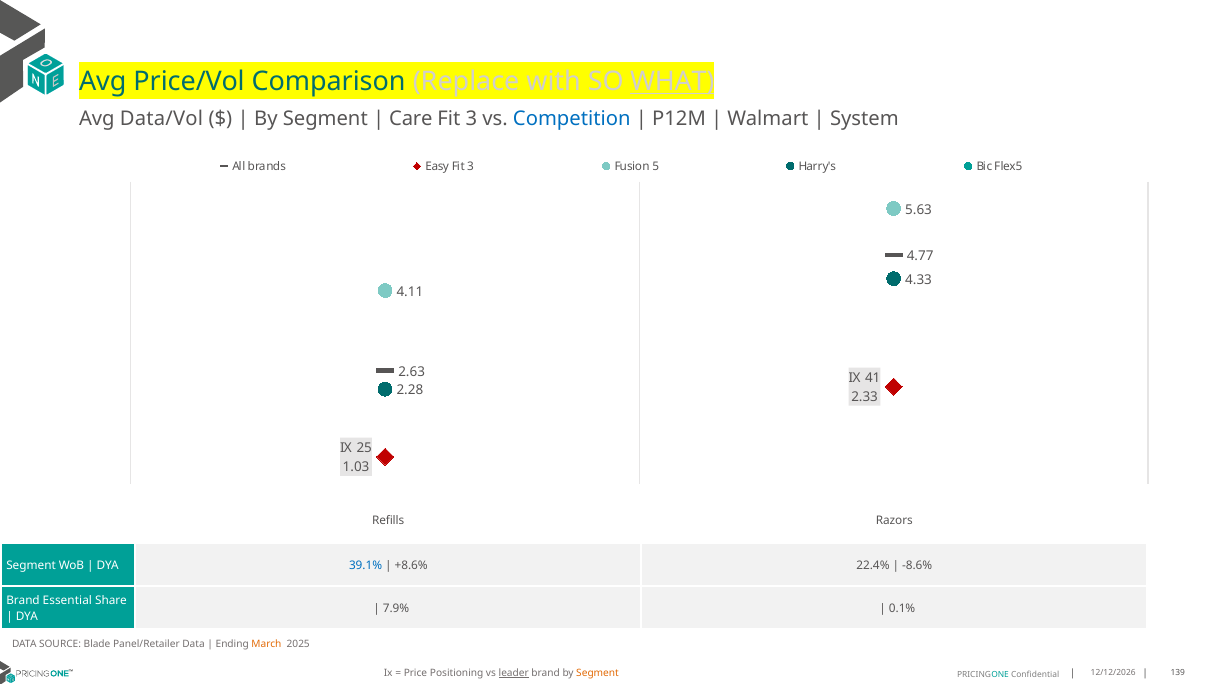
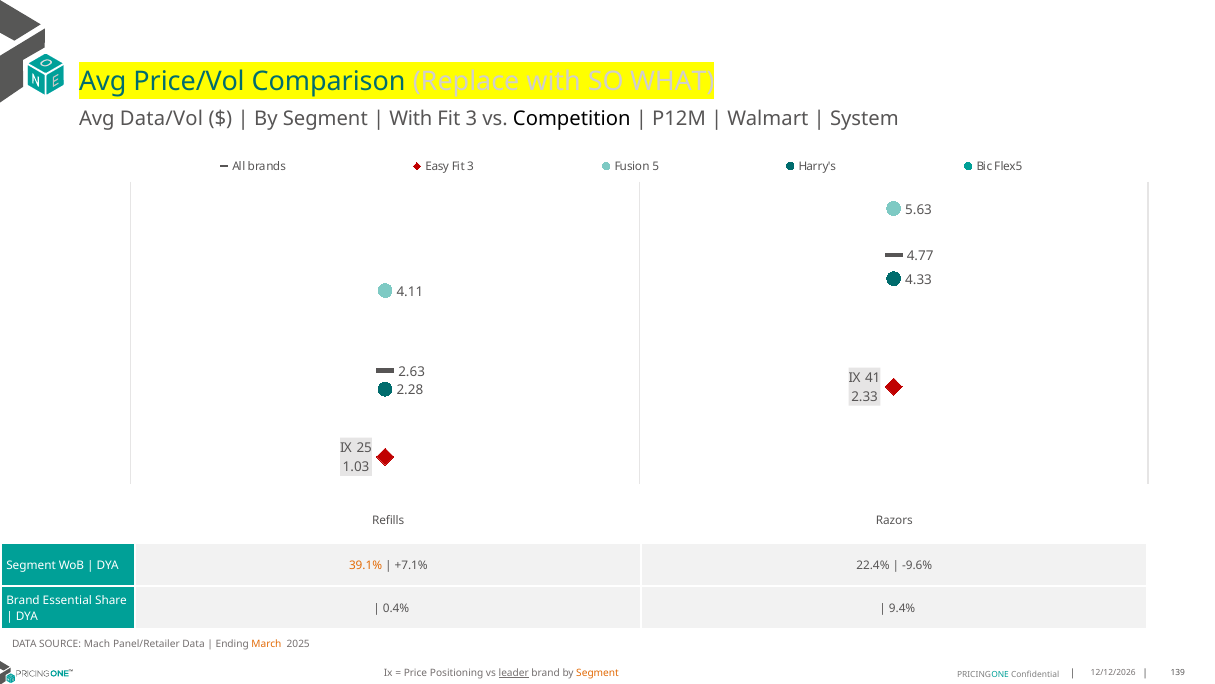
WHAT underline: present -> none
Care at (411, 118): Care -> With
Competition colour: blue -> black
39.1% colour: blue -> orange
+8.6%: +8.6% -> +7.1%
-8.6%: -8.6% -> -9.6%
7.9%: 7.9% -> 0.4%
0.1%: 0.1% -> 9.4%
Blade: Blade -> Mach
